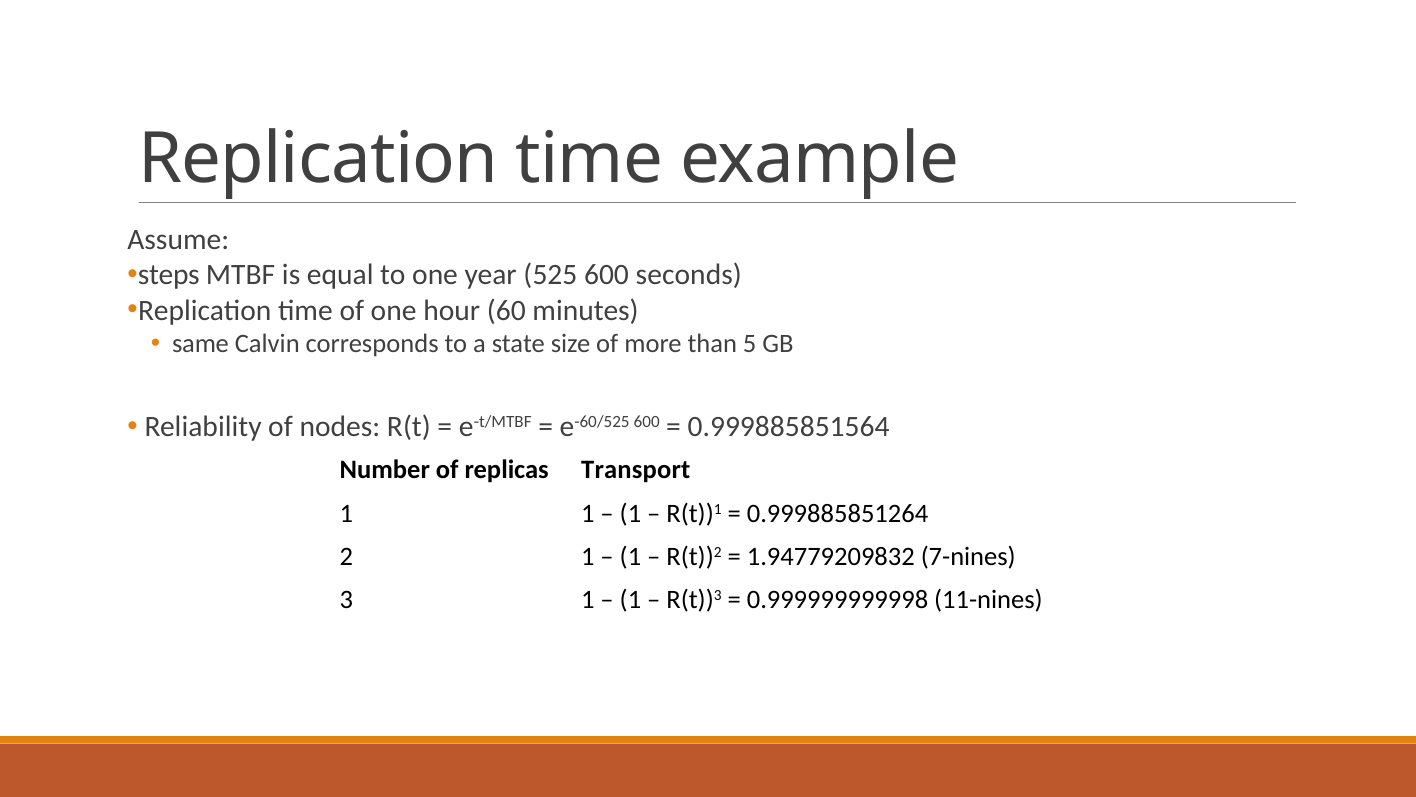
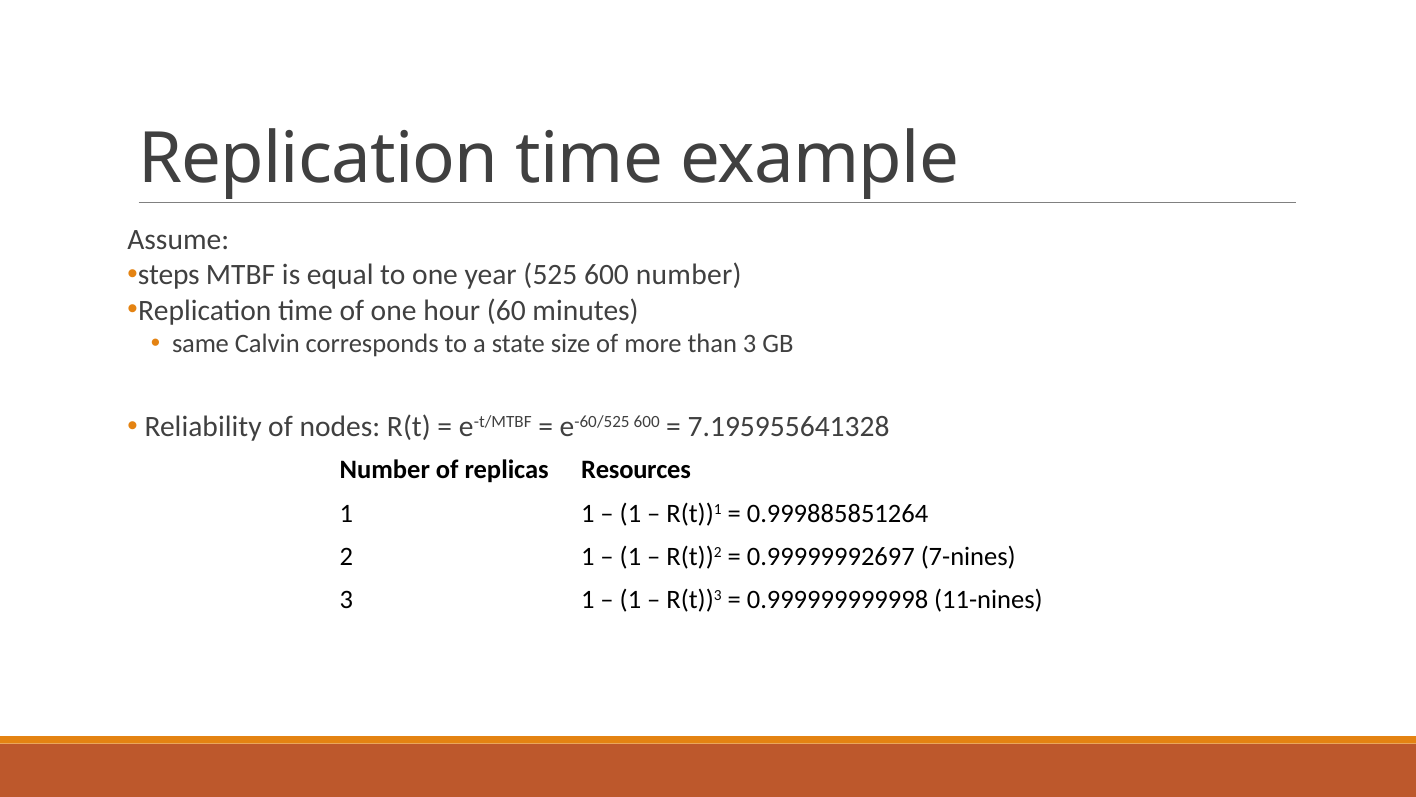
600 seconds: seconds -> number
than 5: 5 -> 3
0.999885851564: 0.999885851564 -> 7.195955641328
Transport: Transport -> Resources
1.94779209832: 1.94779209832 -> 0.99999992697
